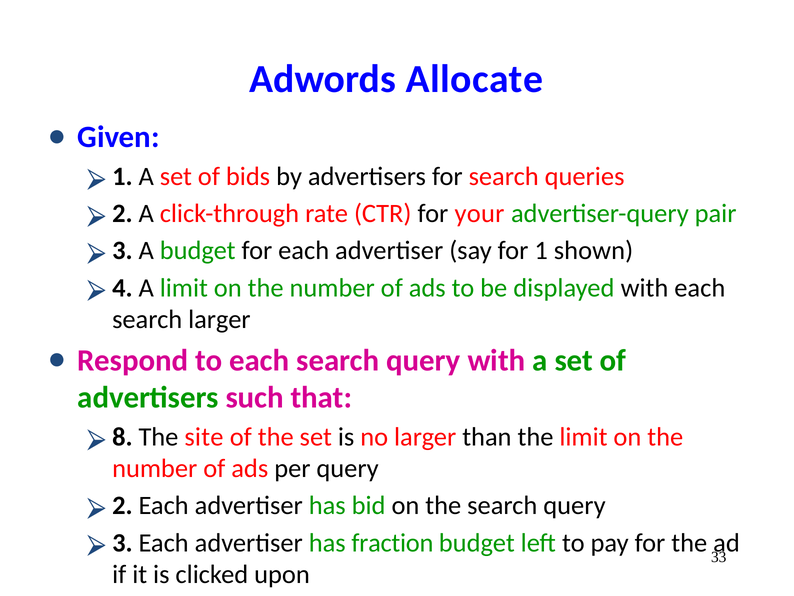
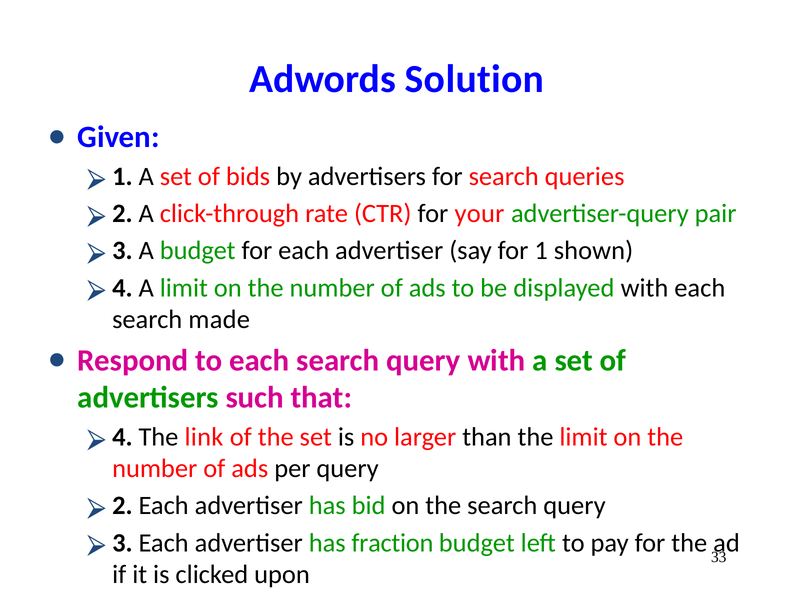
Allocate: Allocate -> Solution
search larger: larger -> made
8 at (122, 437): 8 -> 4
site: site -> link
